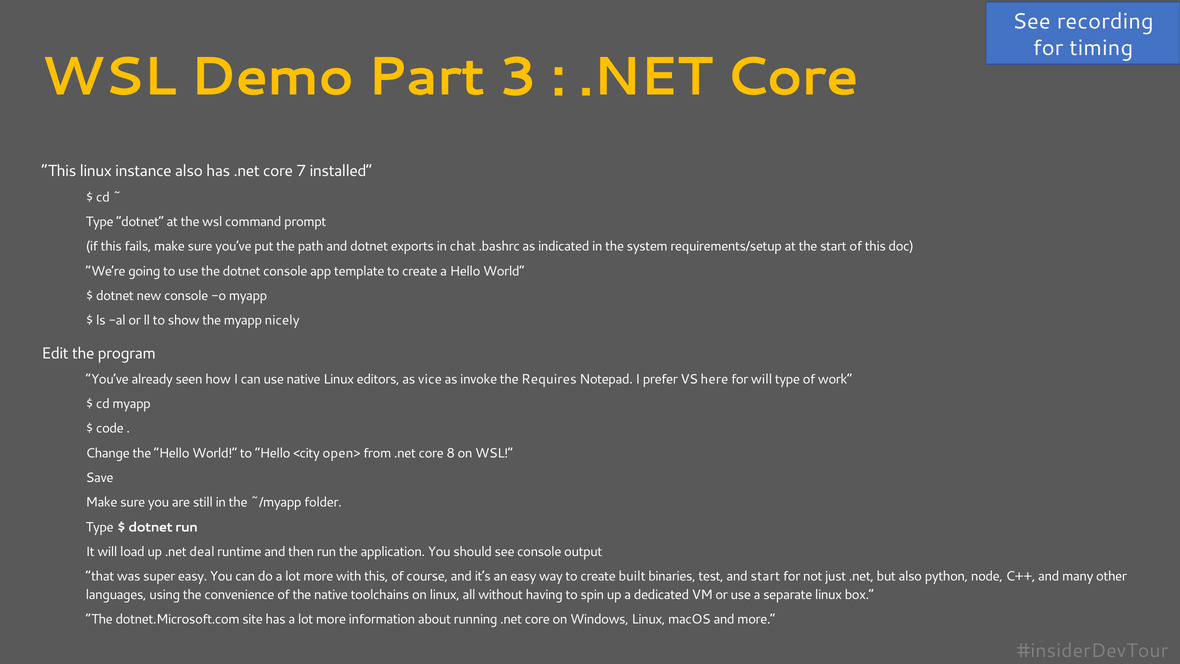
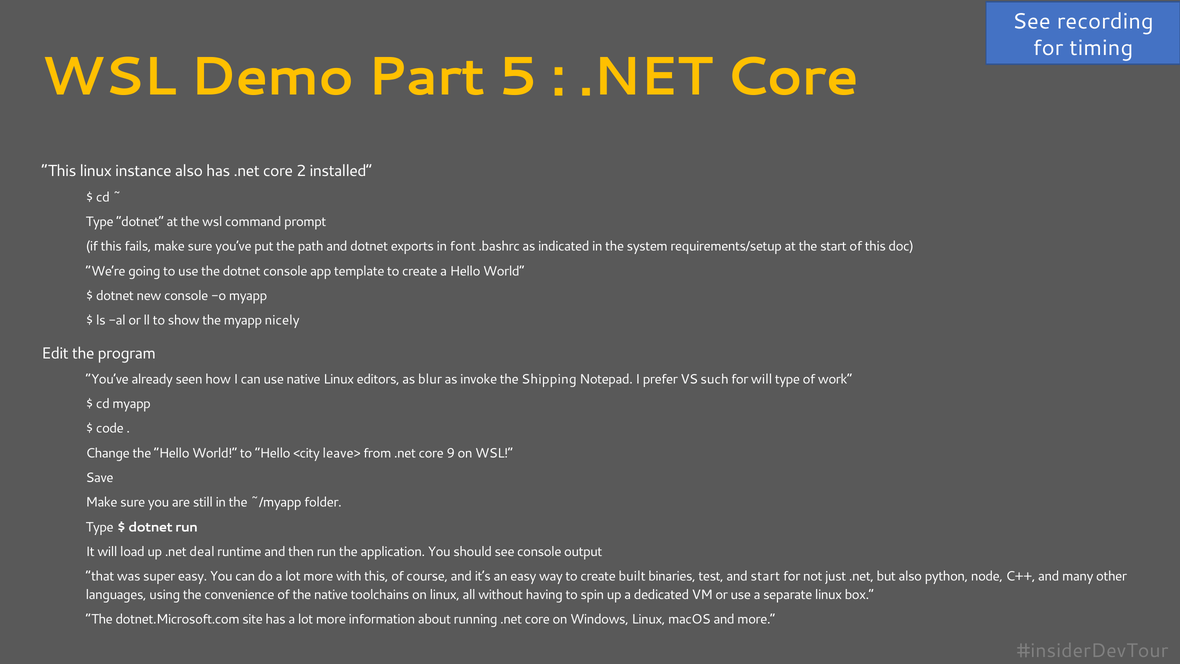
3: 3 -> 5
7: 7 -> 2
chat: chat -> font
vice: vice -> blur
Requires: Requires -> Shipping
here: here -> such
open>: open> -> leave>
8: 8 -> 9
